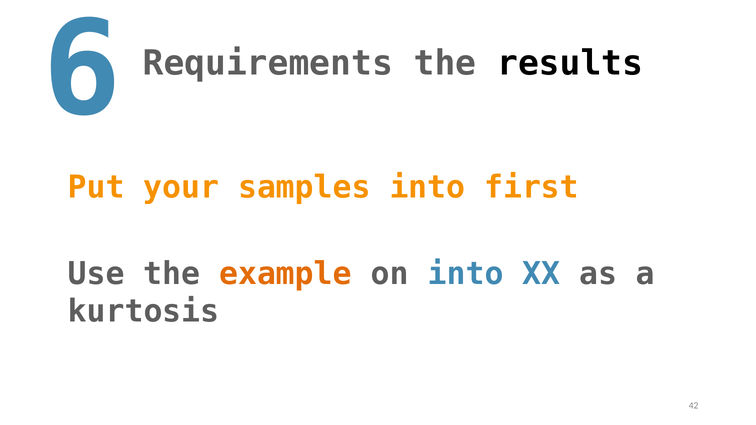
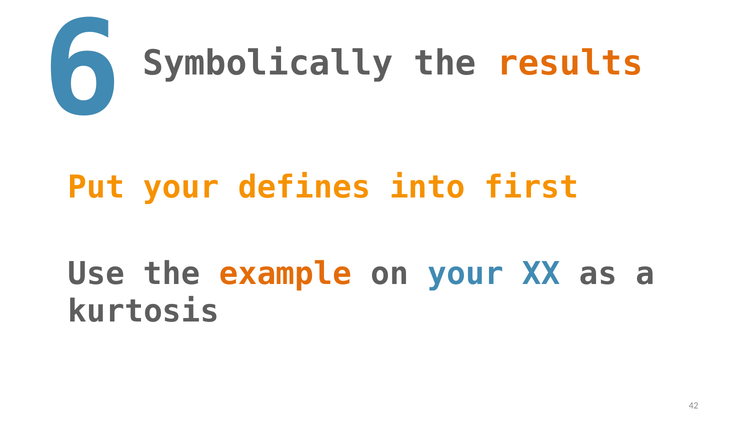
Requirements: Requirements -> Symbolically
results colour: black -> orange
samples: samples -> defines
on into: into -> your
